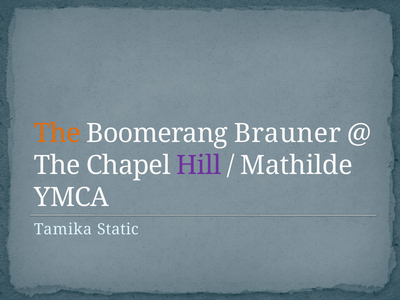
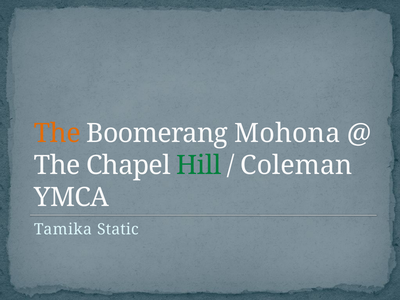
Brauner: Brauner -> Mohona
Hill colour: purple -> green
Mathilde: Mathilde -> Coleman
